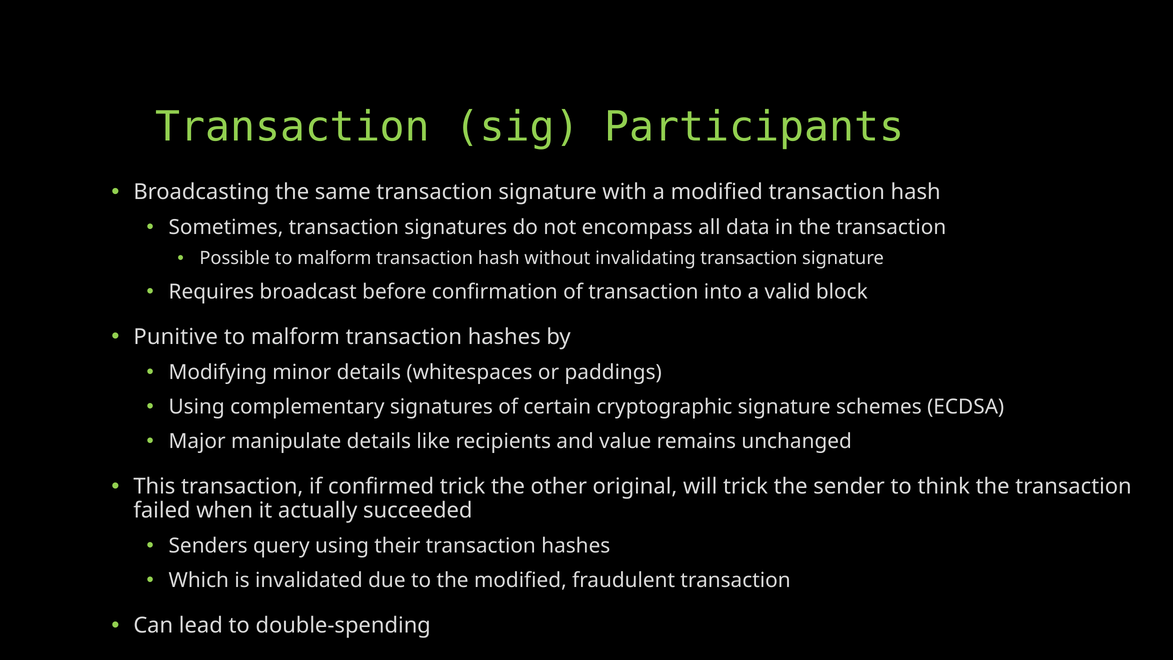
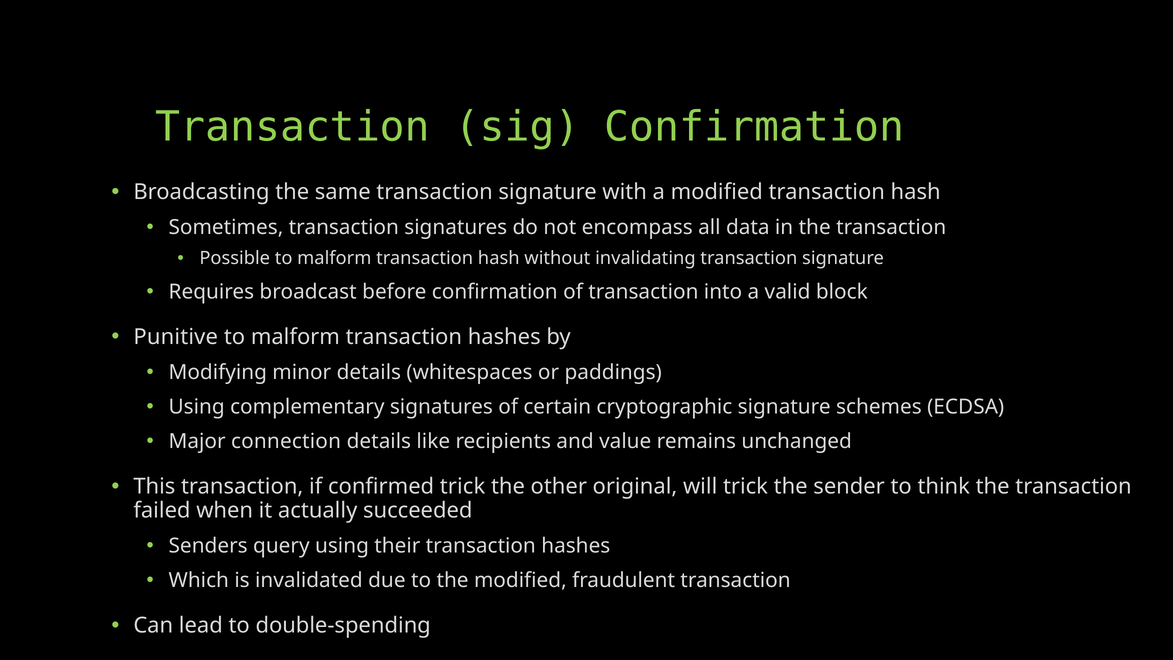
sig Participants: Participants -> Confirmation
manipulate: manipulate -> connection
